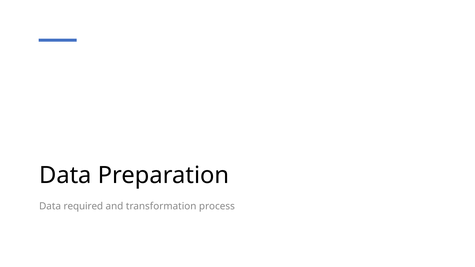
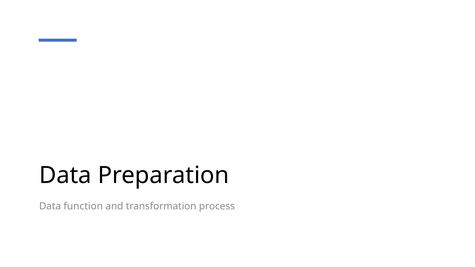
required: required -> function
